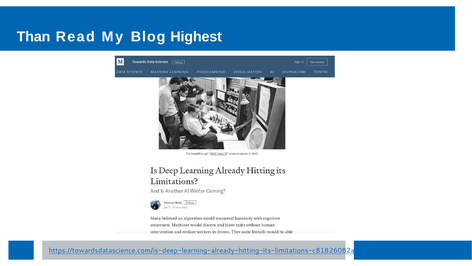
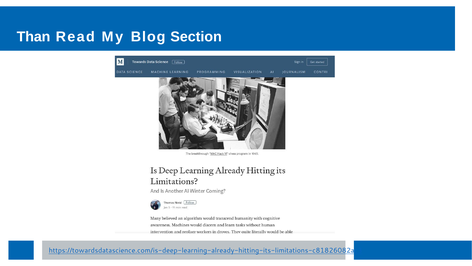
Highest: Highest -> Section
